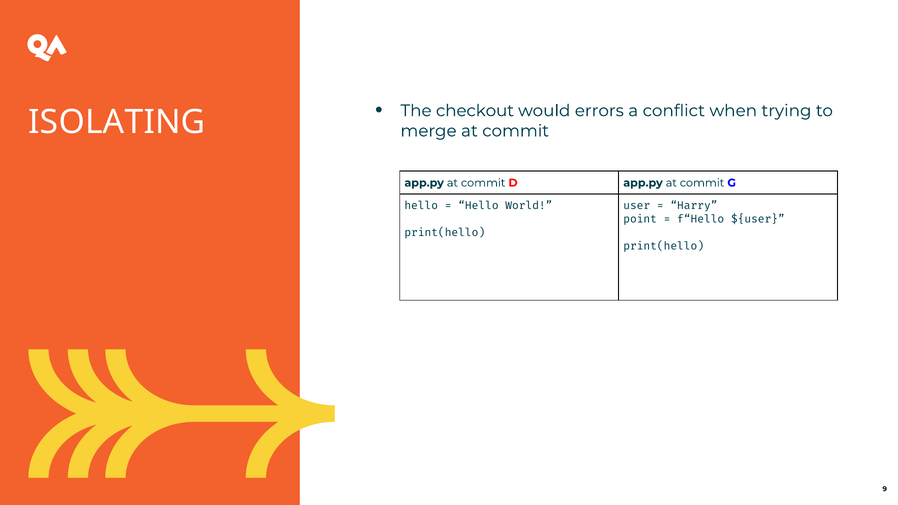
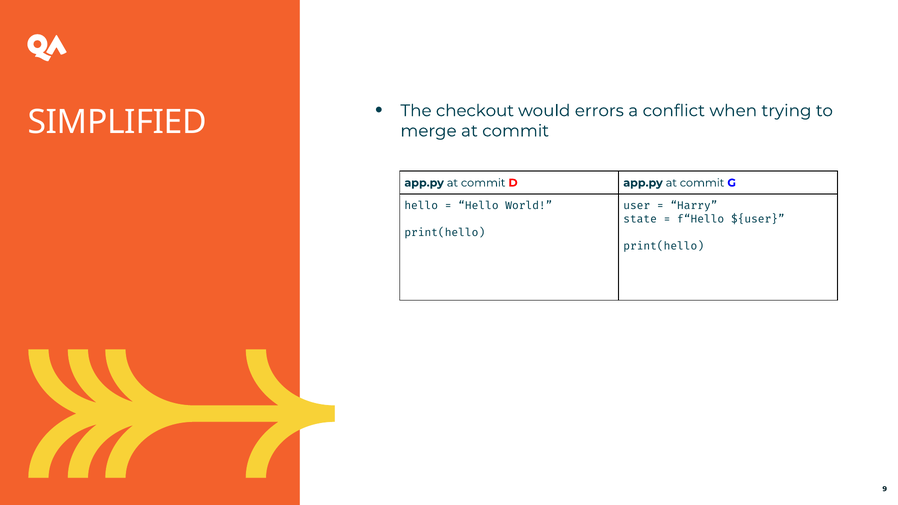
ISOLATING: ISOLATING -> SIMPLIFIED
point: point -> state
